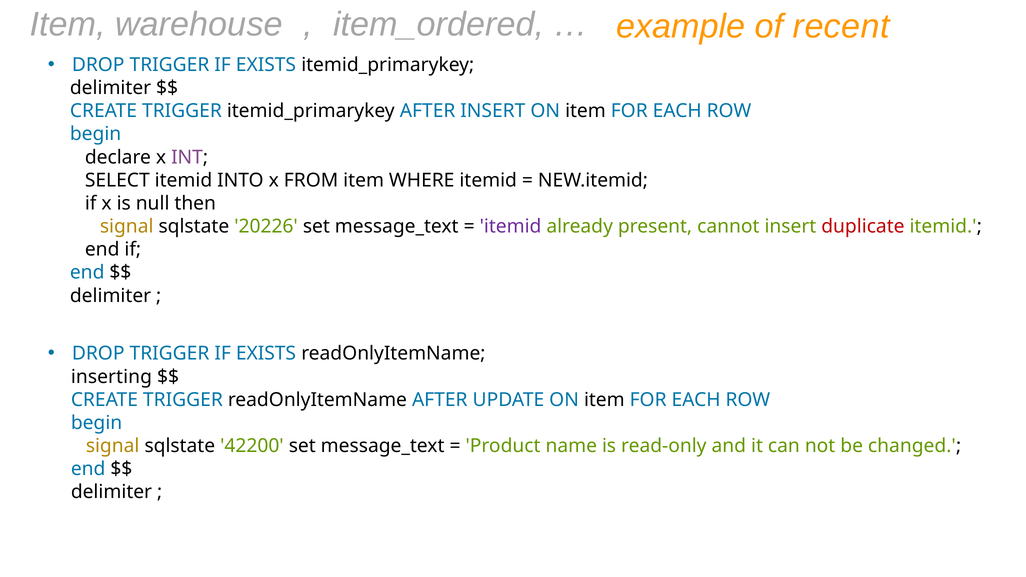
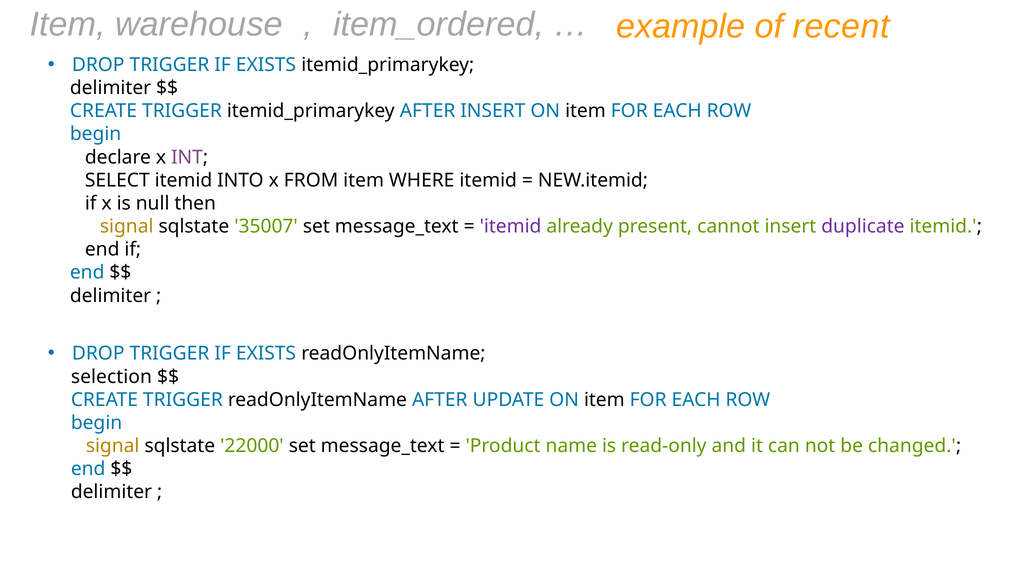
20226: 20226 -> 35007
duplicate colour: red -> purple
inserting: inserting -> selection
42200: 42200 -> 22000
